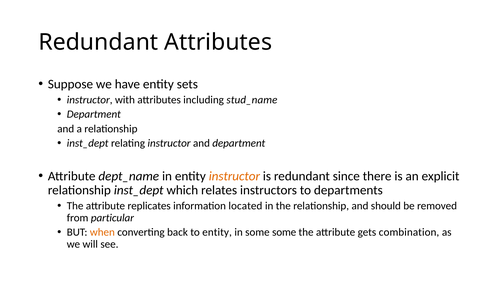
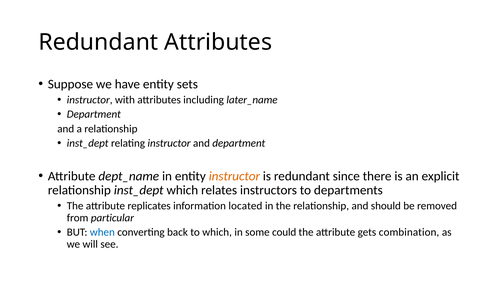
stud_name: stud_name -> later_name
when colour: orange -> blue
to entity: entity -> which
some some: some -> could
